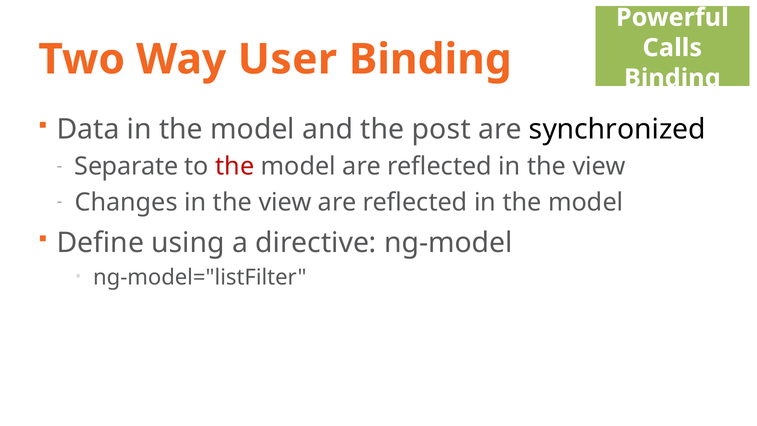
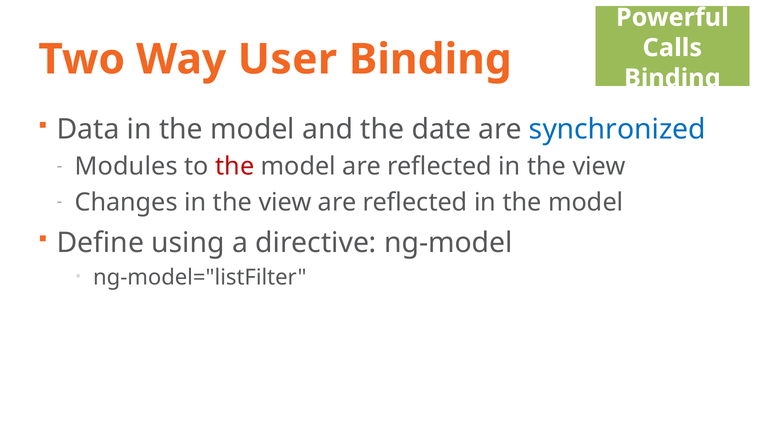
post: post -> date
synchronized colour: black -> blue
Separate: Separate -> Modules
